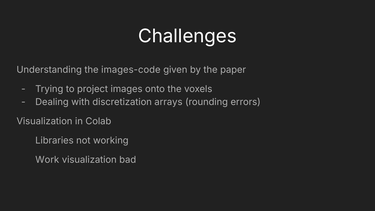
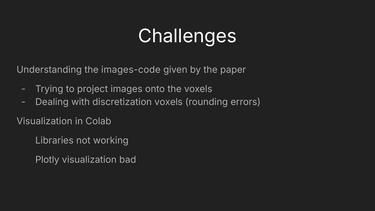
discretization arrays: arrays -> voxels
Work: Work -> Plotly
